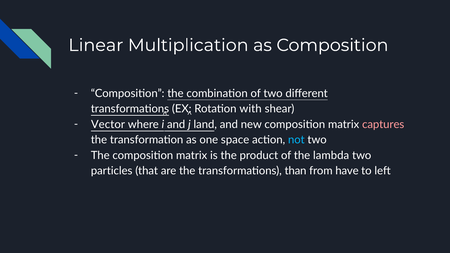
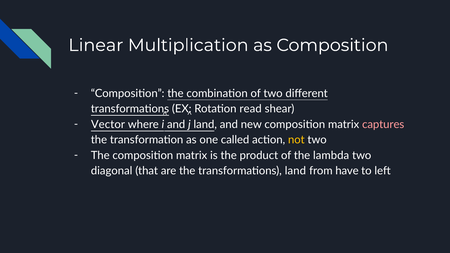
with: with -> read
space: space -> called
not colour: light blue -> yellow
particles: particles -> diagonal
transformations than: than -> land
